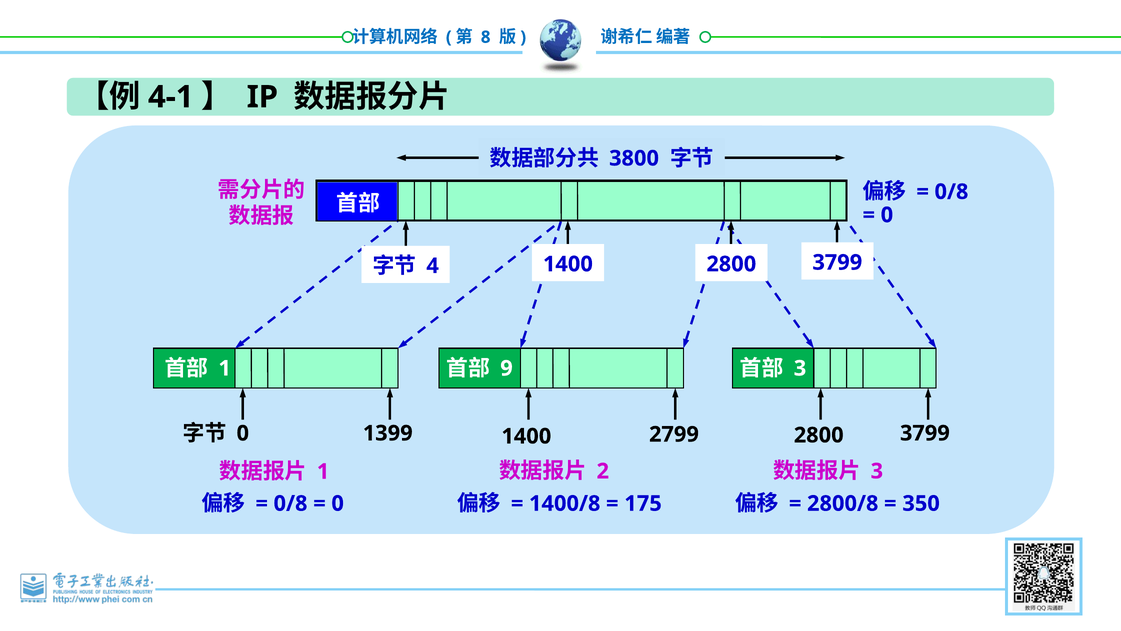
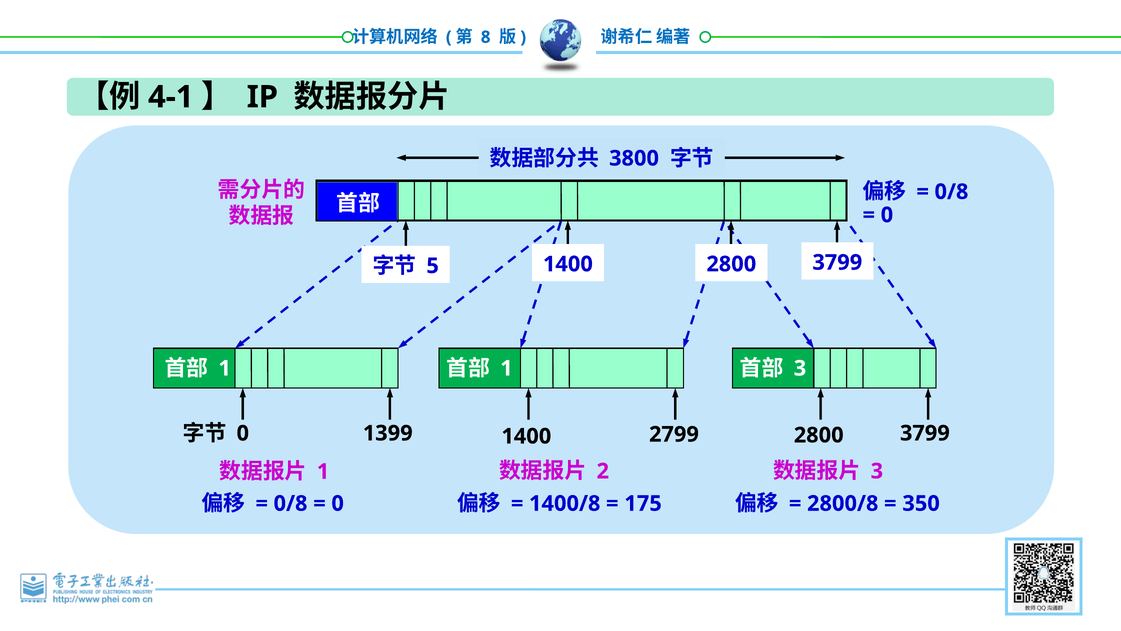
4: 4 -> 5
9 at (506, 368): 9 -> 1
